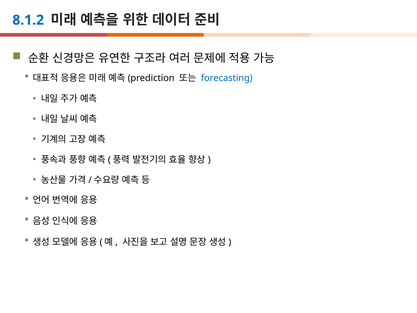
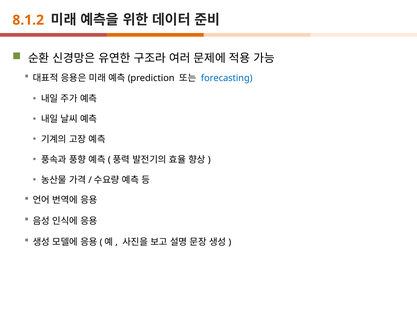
8.1.2 colour: blue -> orange
